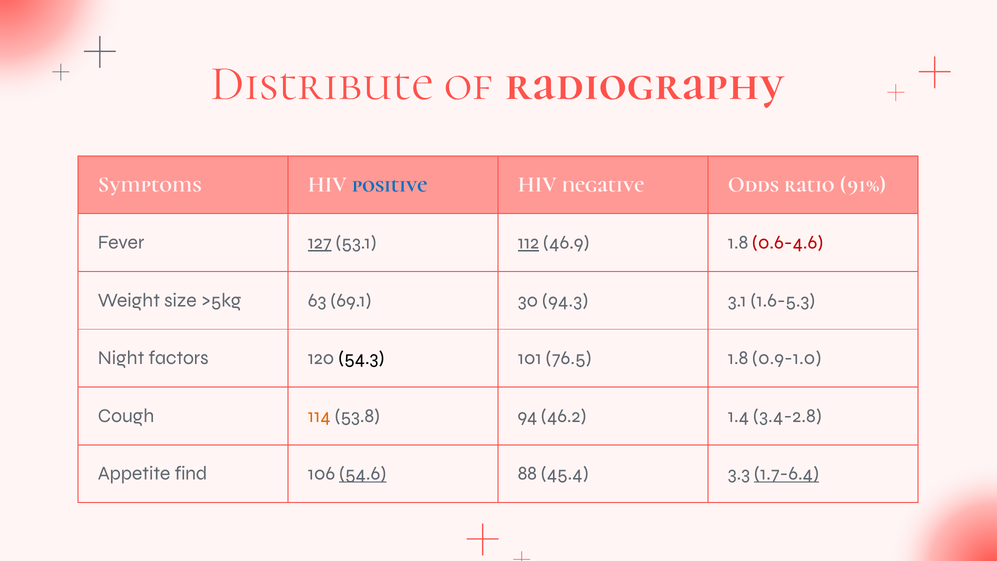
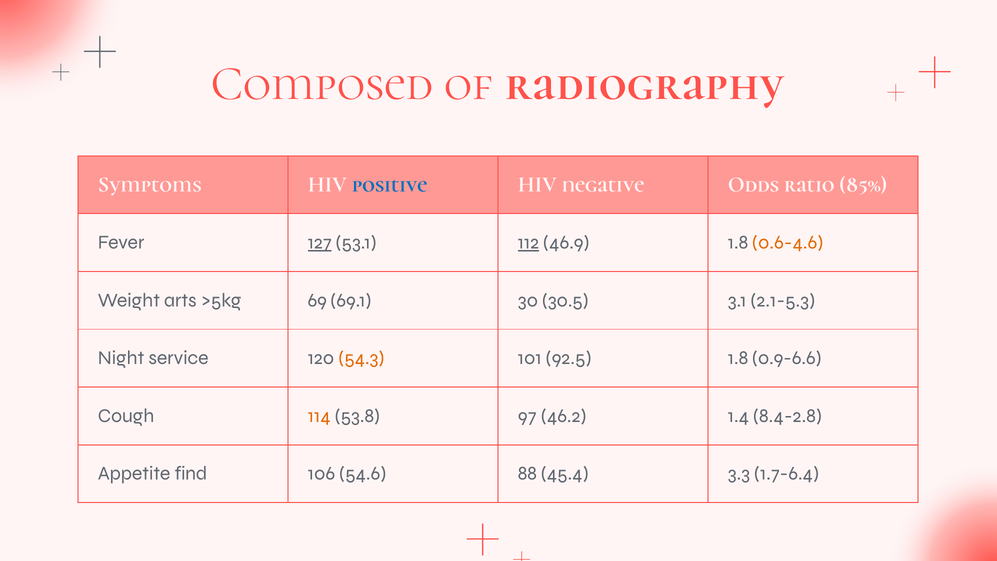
Distribute: Distribute -> Composed
91%: 91% -> 85%
0.6-4.6 colour: red -> orange
size: size -> arts
63: 63 -> 69
94.3: 94.3 -> 30.5
1.6-5.3: 1.6-5.3 -> 2.1-5.3
factors: factors -> service
54.3 colour: black -> orange
76.5: 76.5 -> 92.5
0.9-1.0: 0.9-1.0 -> 0.9-6.6
94: 94 -> 97
3.4-2.8: 3.4-2.8 -> 8.4-2.8
54.6 underline: present -> none
1.7-6.4 underline: present -> none
